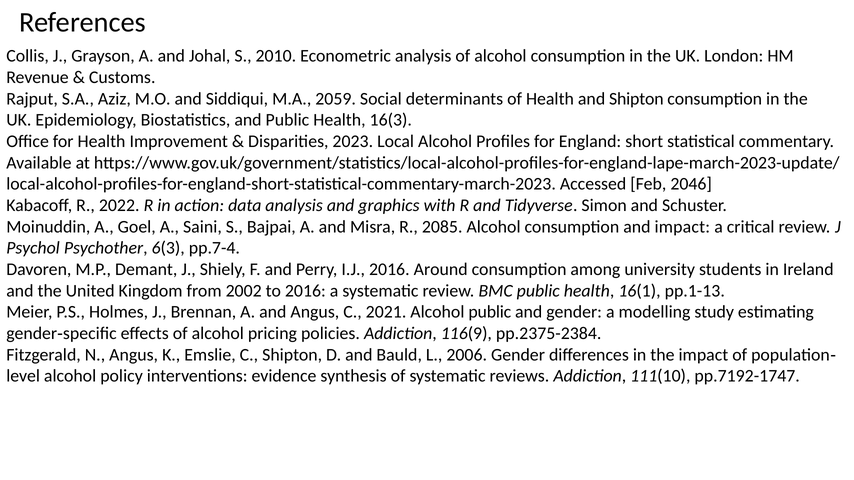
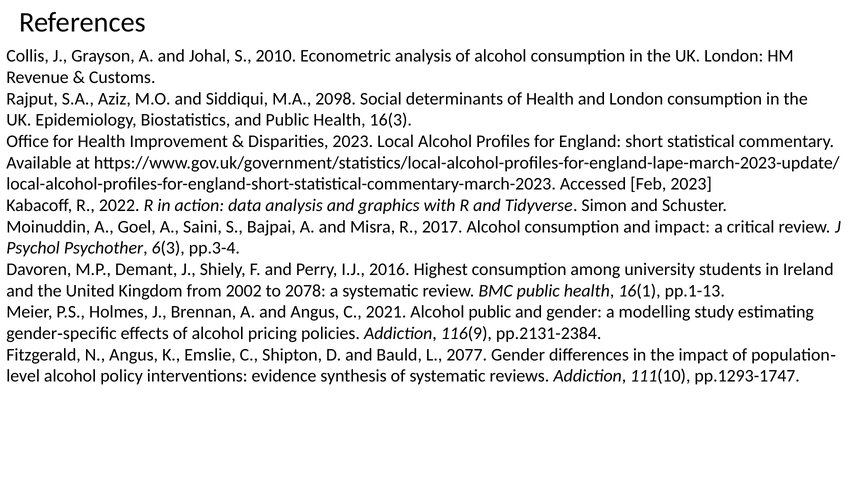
2059: 2059 -> 2098
and Shipton: Shipton -> London
Feb 2046: 2046 -> 2023
2085: 2085 -> 2017
pp.7-4: pp.7-4 -> pp.3-4
Around: Around -> Highest
to 2016: 2016 -> 2078
pp.2375-2384: pp.2375-2384 -> pp.2131-2384
2006: 2006 -> 2077
pp.7192-1747: pp.7192-1747 -> pp.1293-1747
